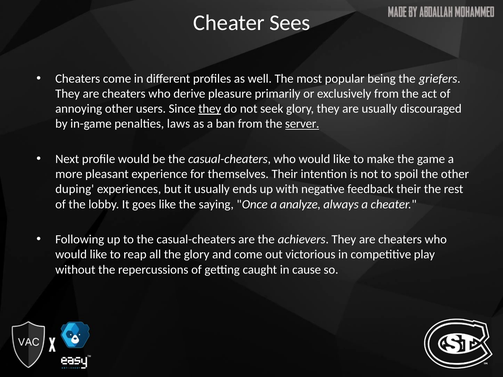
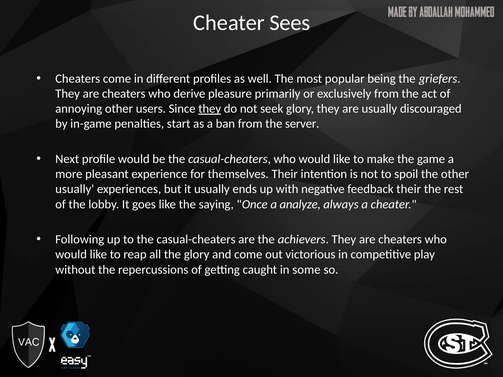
laws: laws -> start
server underline: present -> none
duping at (75, 189): duping -> usually
cause: cause -> some
